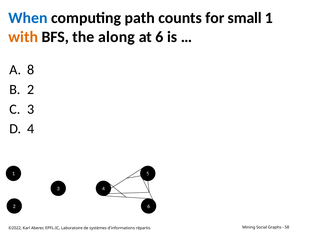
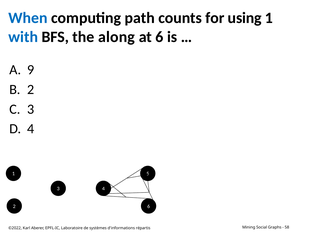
small: small -> using
with colour: orange -> blue
8: 8 -> 9
